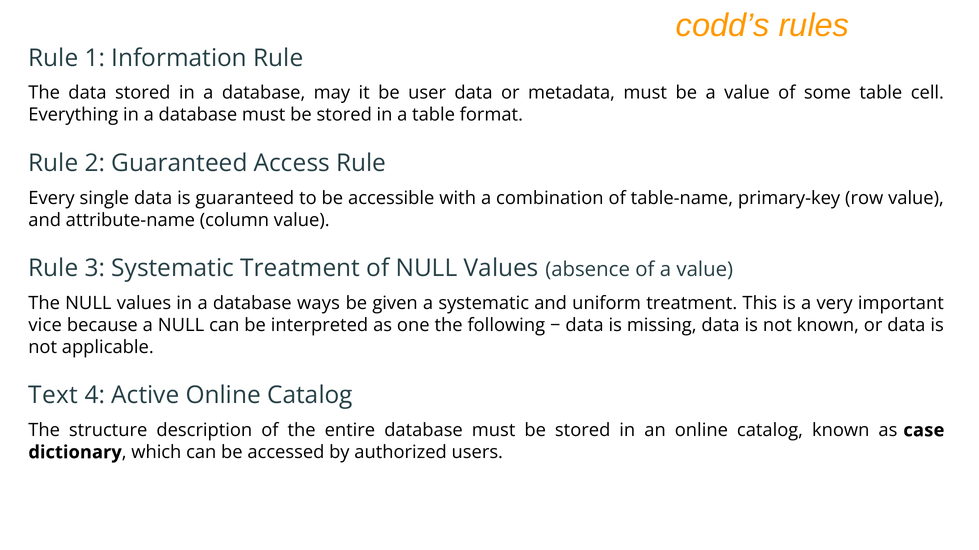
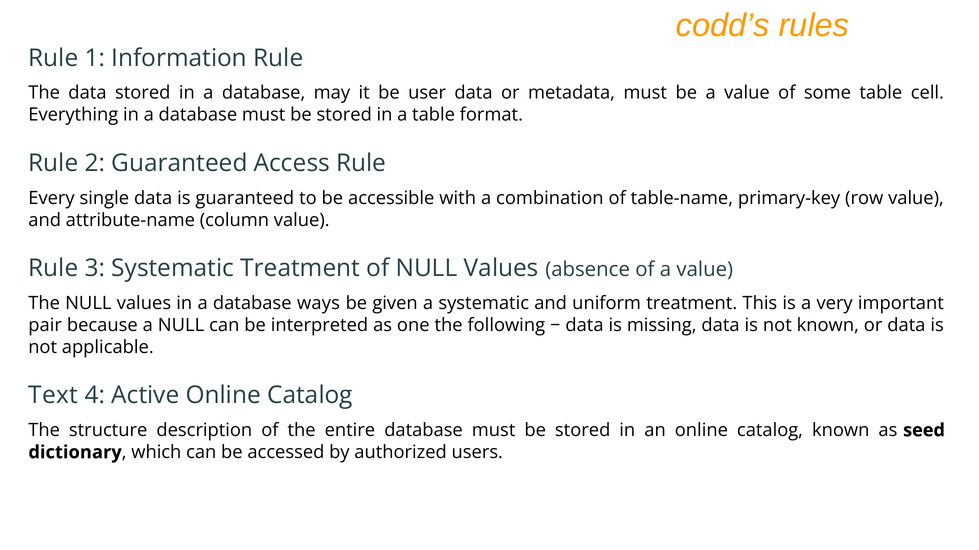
vice: vice -> pair
case: case -> seed
